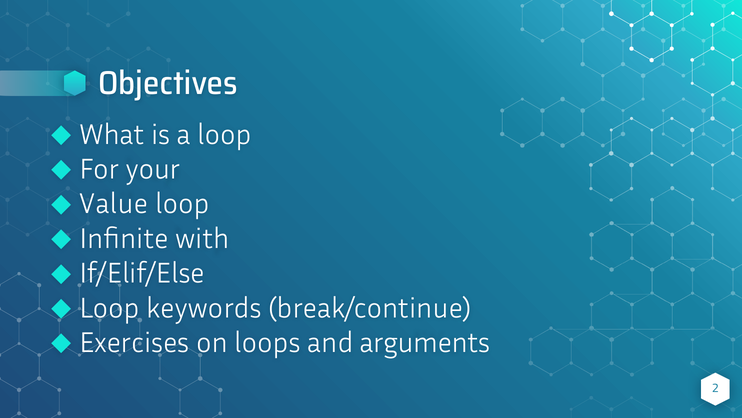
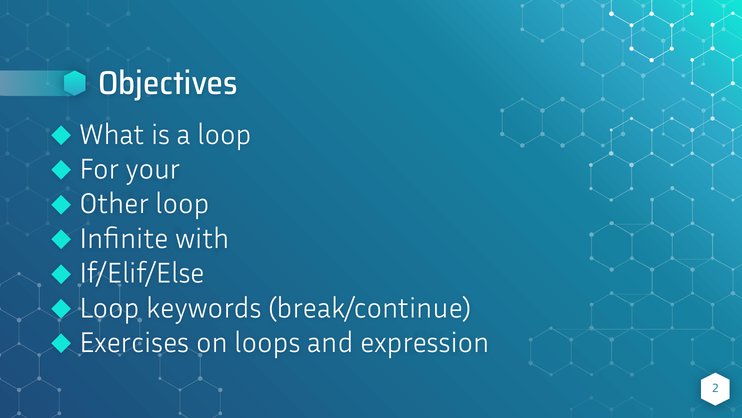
Value: Value -> Other
arguments: arguments -> expression
